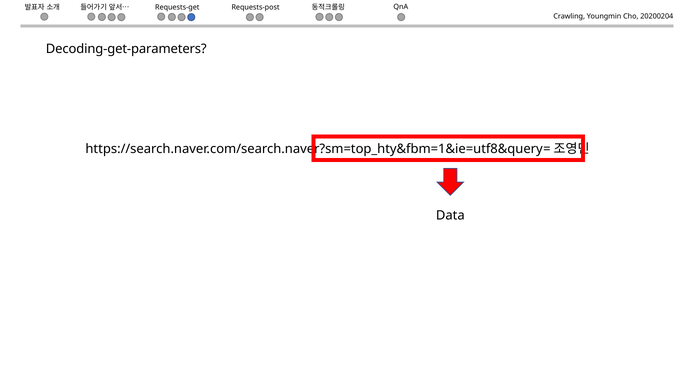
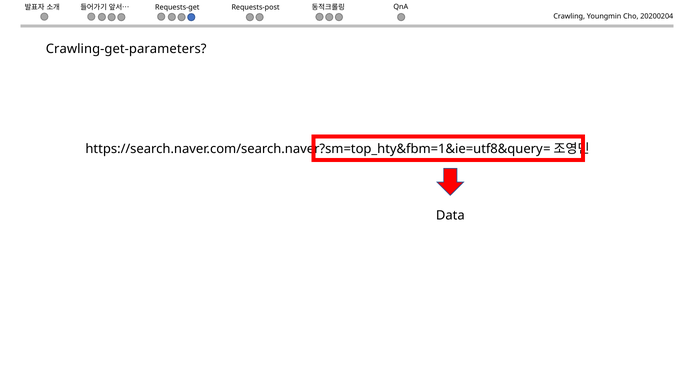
Decoding-get-parameters: Decoding-get-parameters -> Crawling-get-parameters
